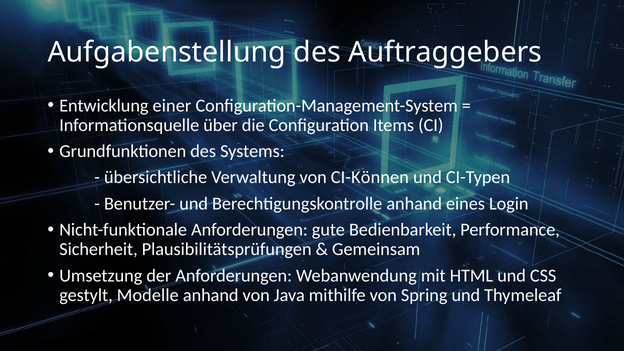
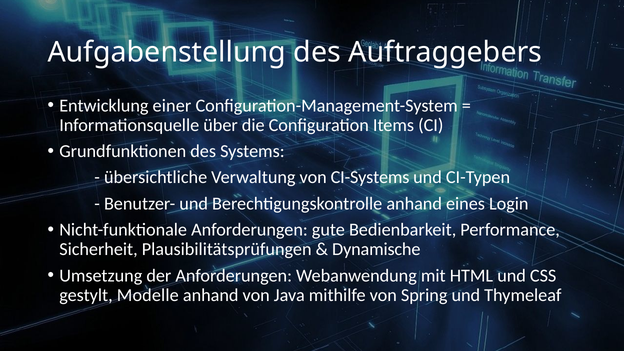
CI-Können: CI-Können -> CI-Systems
Gemeinsam: Gemeinsam -> Dynamische
